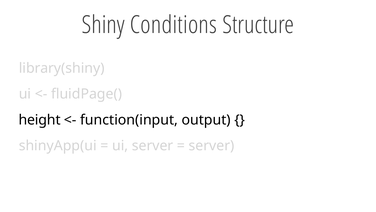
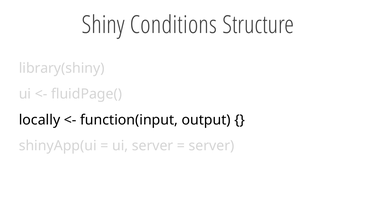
height: height -> locally
